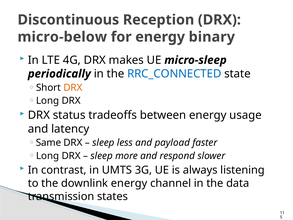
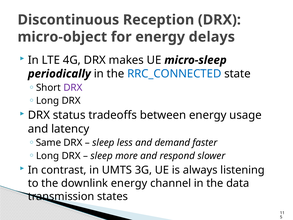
micro-below: micro-below -> micro-object
binary: binary -> delays
DRX at (73, 88) colour: orange -> purple
payload: payload -> demand
